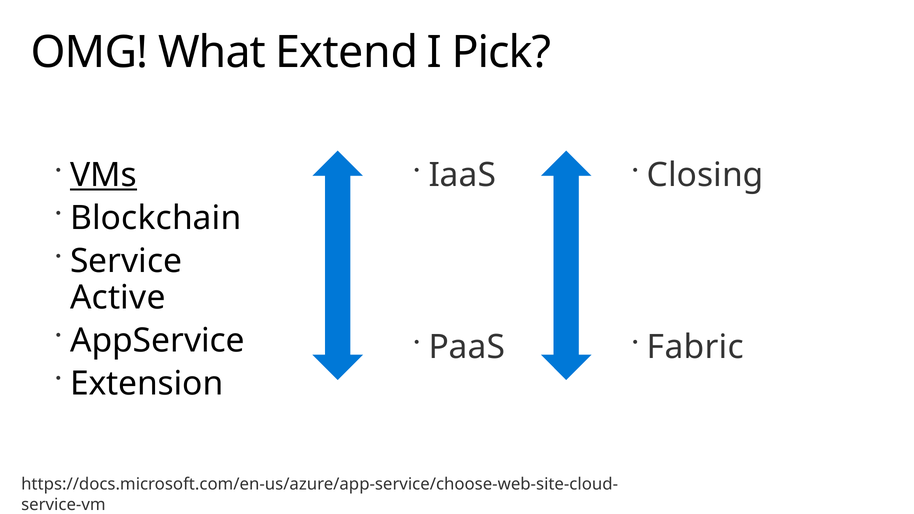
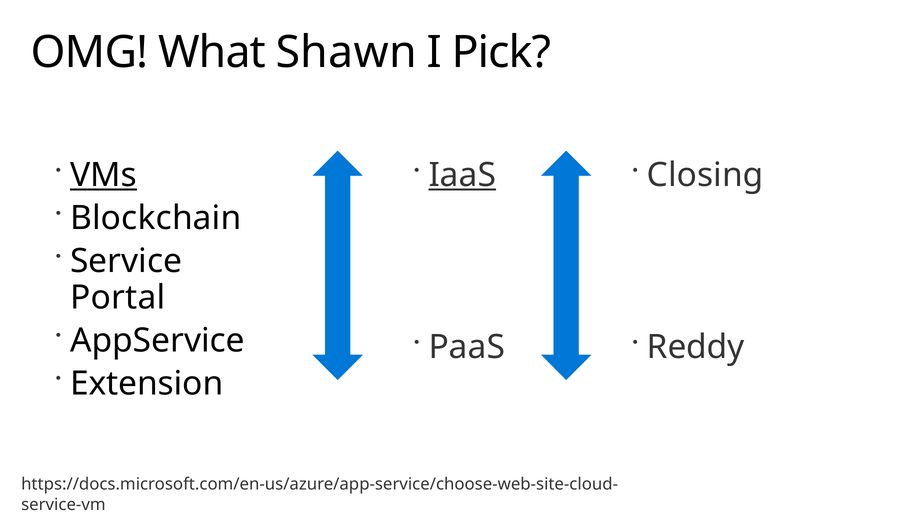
Extend: Extend -> Shawn
IaaS underline: none -> present
Active: Active -> Portal
Fabric: Fabric -> Reddy
